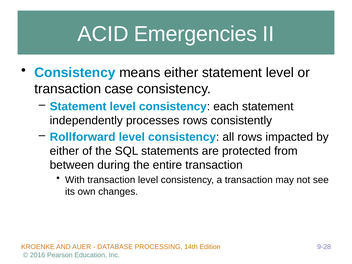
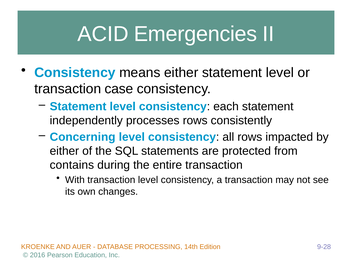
Rollforward: Rollforward -> Concerning
between: between -> contains
